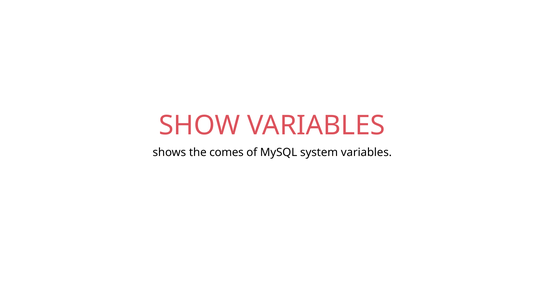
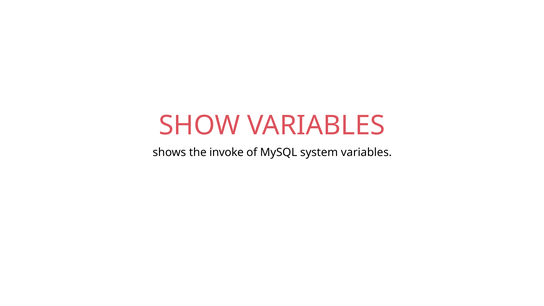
comes: comes -> invoke
